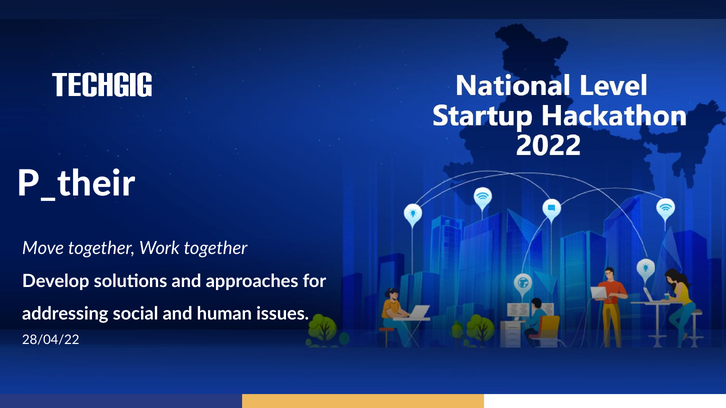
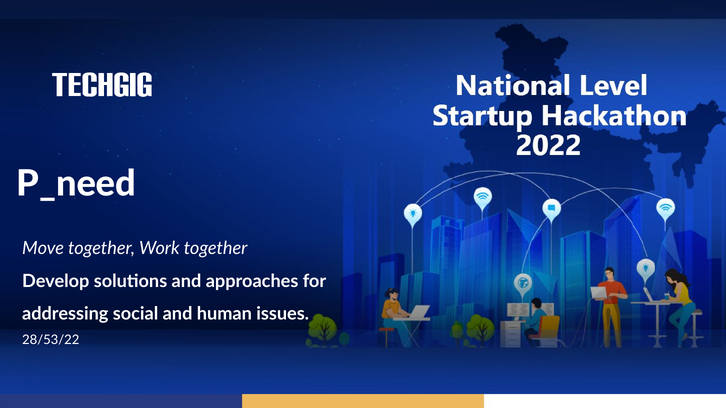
P_their: P_their -> P_need
28/04/22: 28/04/22 -> 28/53/22
